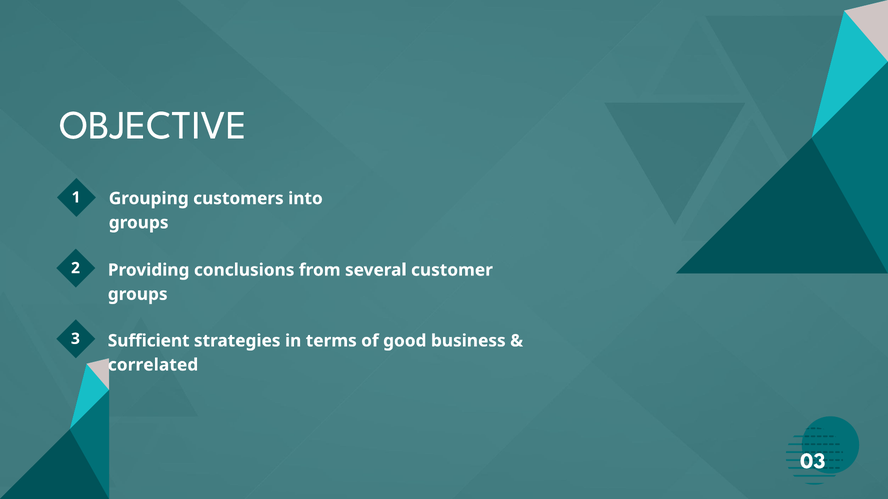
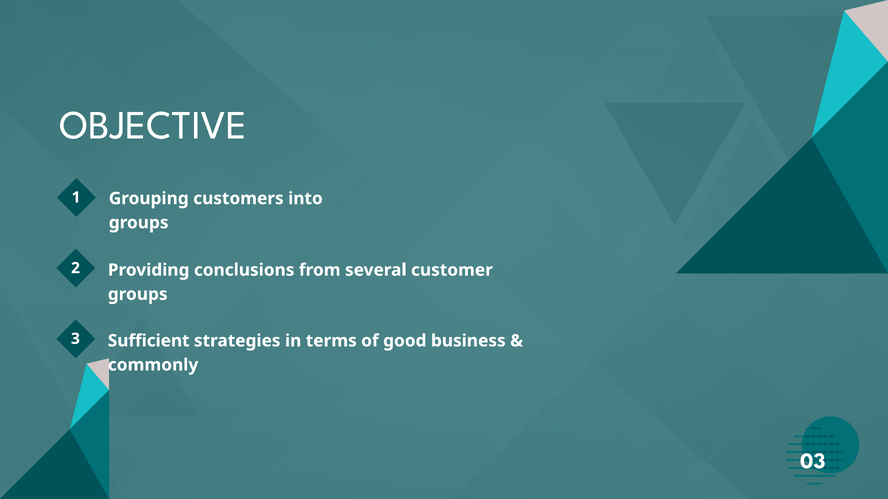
correlated: correlated -> commonly
